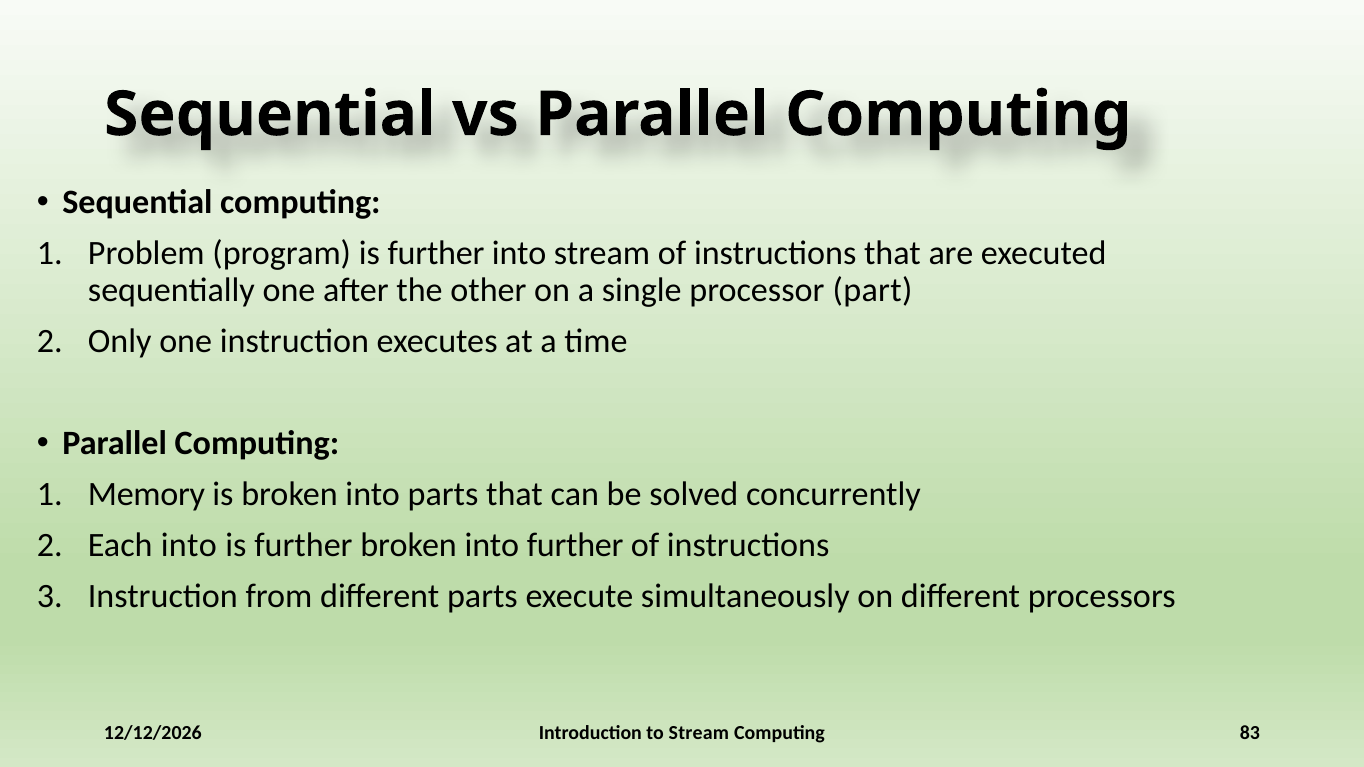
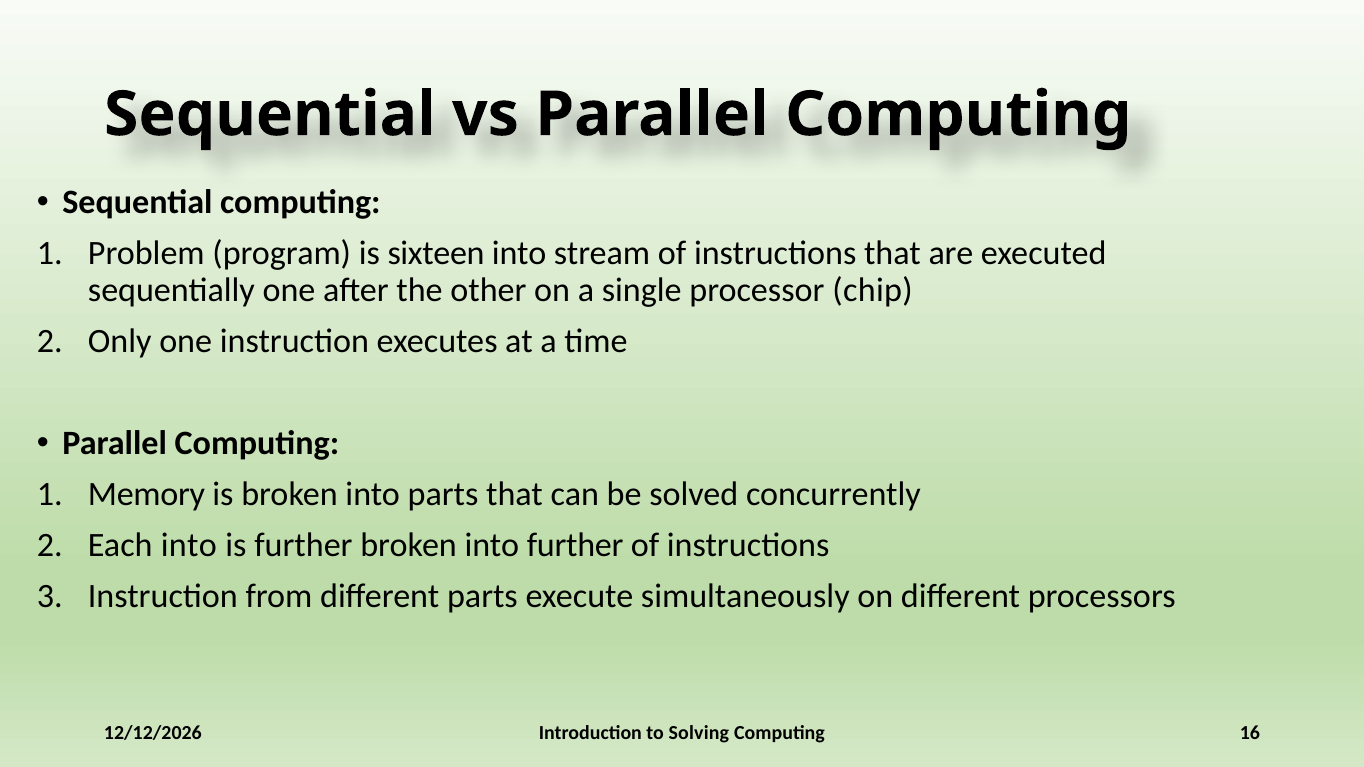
program is further: further -> sixteen
part: part -> chip
to Stream: Stream -> Solving
83: 83 -> 16
